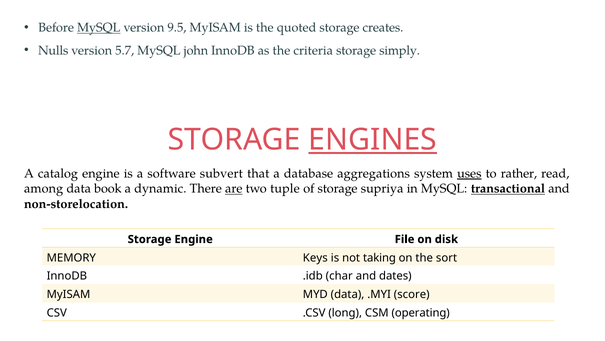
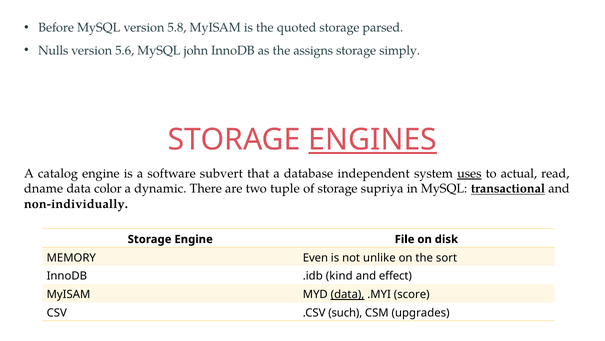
MySQL at (99, 28) underline: present -> none
9.5: 9.5 -> 5.8
creates: creates -> parsed
5.7: 5.7 -> 5.6
criteria: criteria -> assigns
aggregations: aggregations -> independent
rather: rather -> actual
among: among -> dname
book: book -> color
are underline: present -> none
non-storelocation: non-storelocation -> non-individually
Keys: Keys -> Even
taking: taking -> unlike
char: char -> kind
dates: dates -> effect
data at (348, 294) underline: none -> present
long: long -> such
operating: operating -> upgrades
